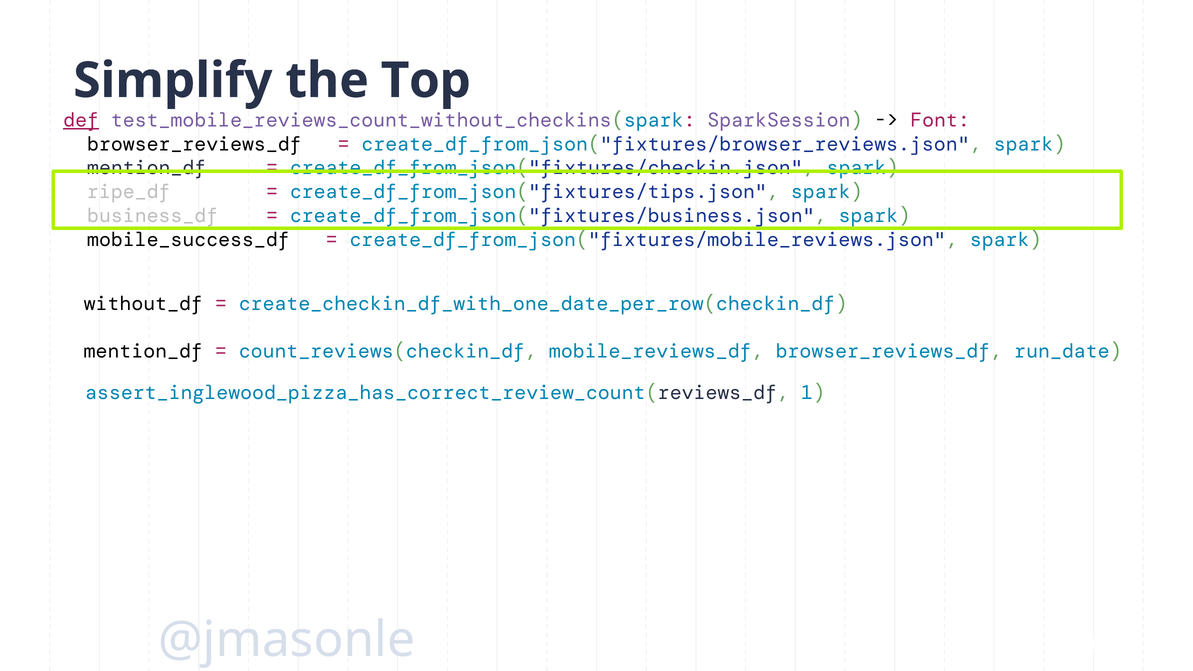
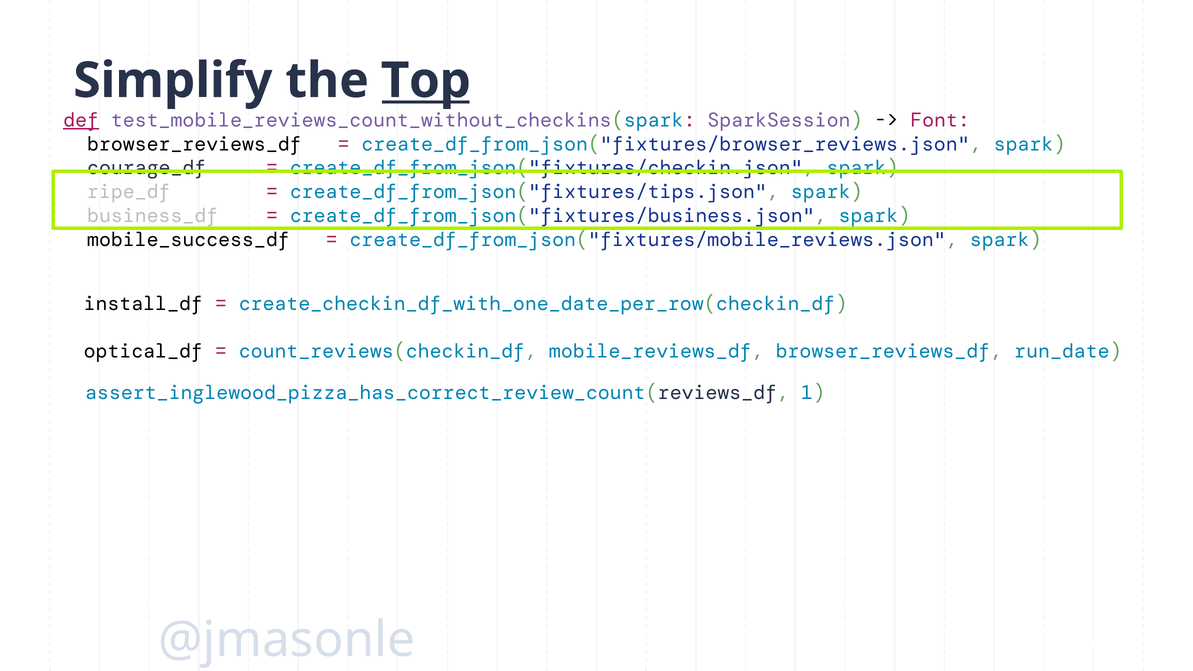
Top underline: none -> present
mention_df at (147, 168): mention_df -> courage_df
without_df: without_df -> install_df
mention_df at (143, 351): mention_df -> optical_df
